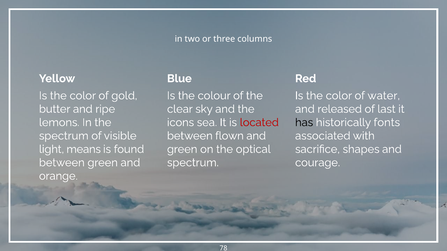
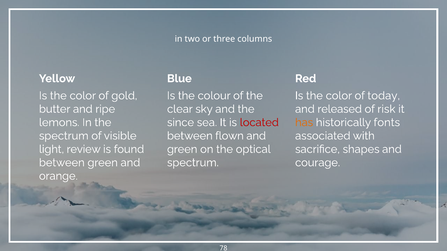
water: water -> today
last: last -> risk
icons: icons -> since
has colour: black -> orange
means: means -> review
